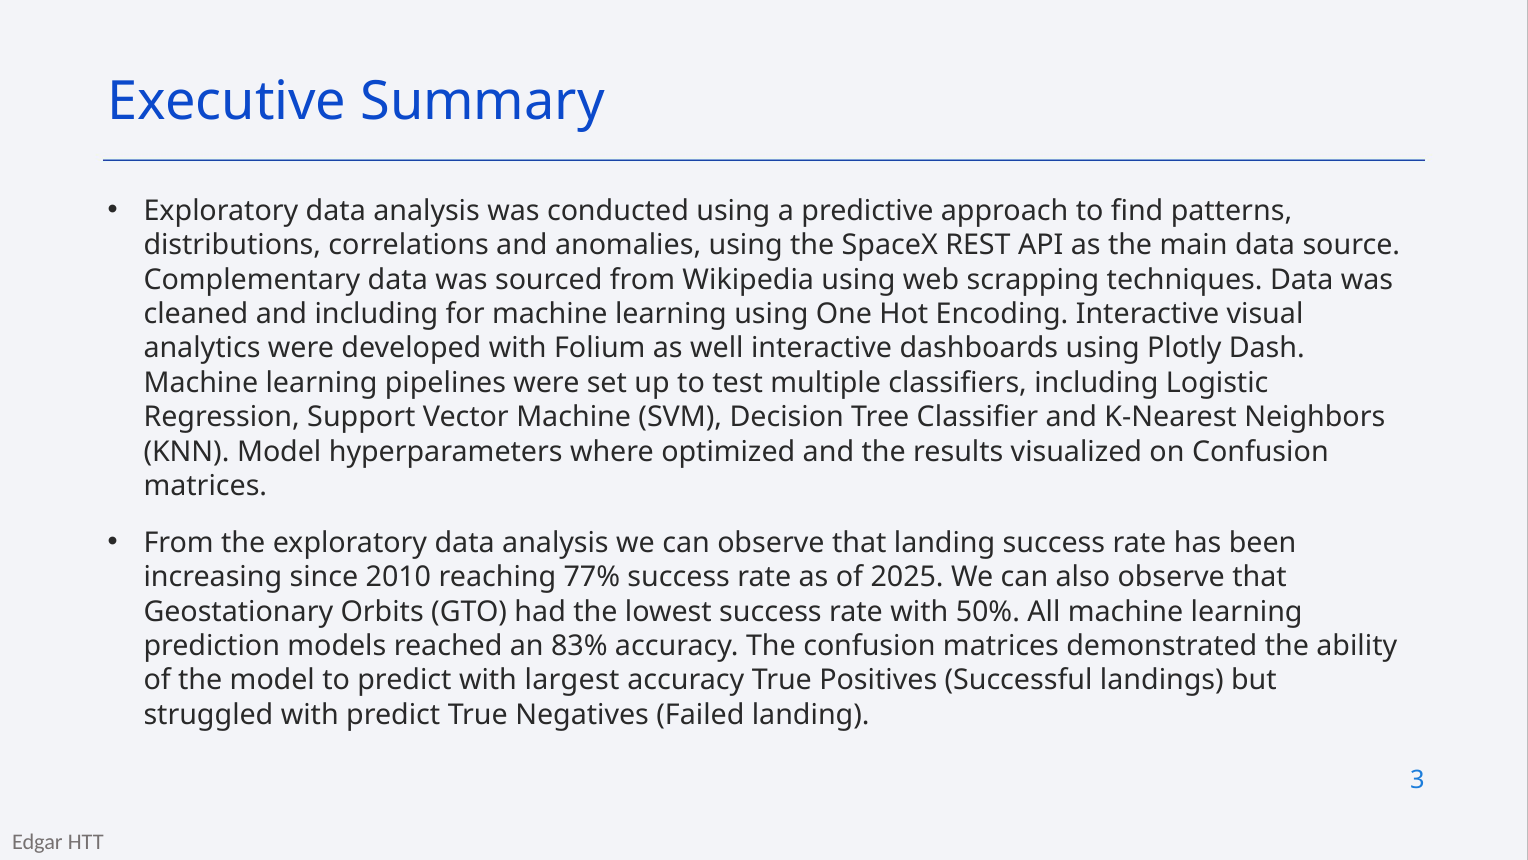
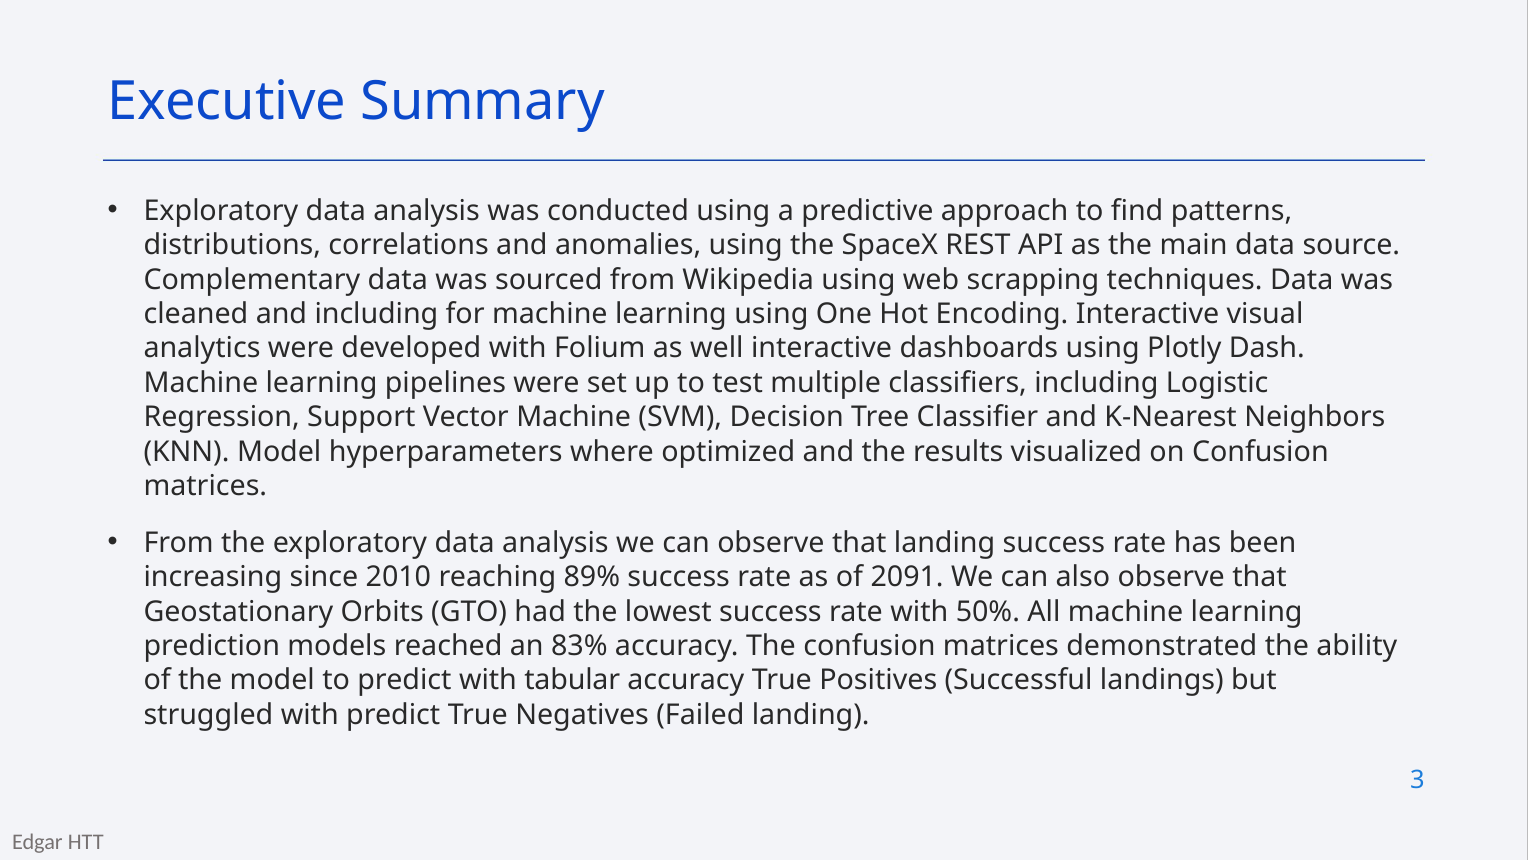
77%: 77% -> 89%
2025: 2025 -> 2091
largest: largest -> tabular
